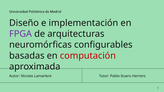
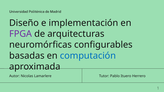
computación colour: red -> blue
